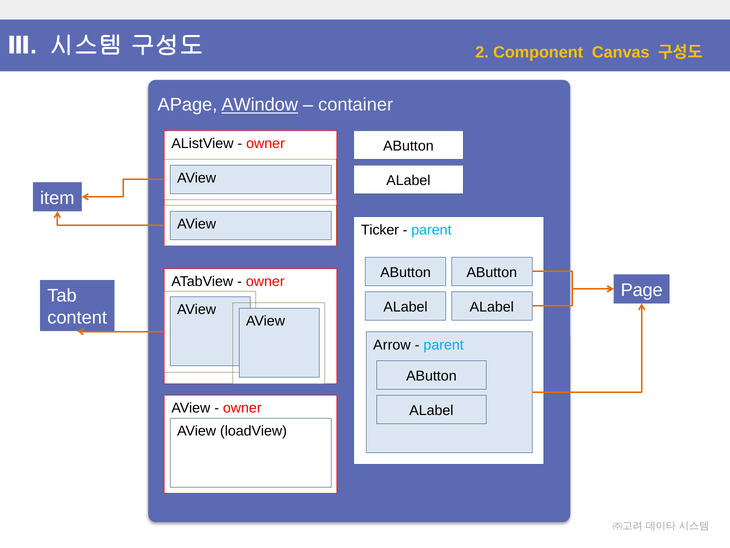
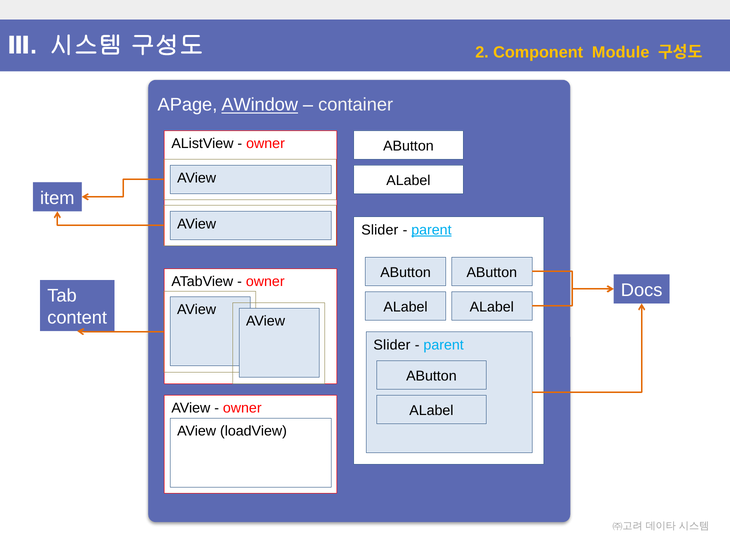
Canvas: Canvas -> Module
Ticker at (380, 230): Ticker -> Slider
parent at (431, 230) underline: none -> present
Page: Page -> Docs
Arrow at (392, 345): Arrow -> Slider
